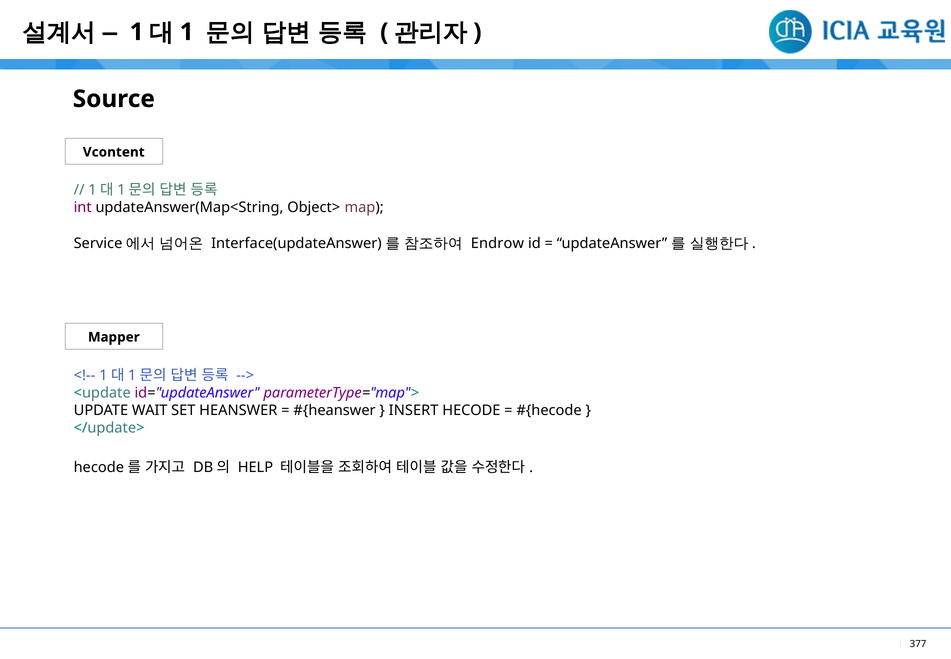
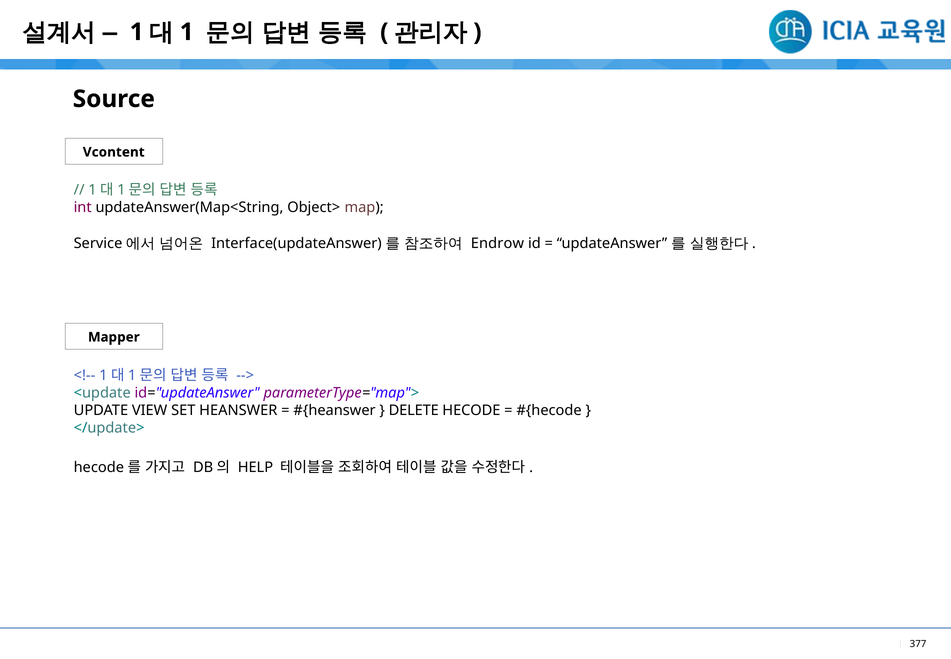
WAIT: WAIT -> VIEW
INSERT: INSERT -> DELETE
